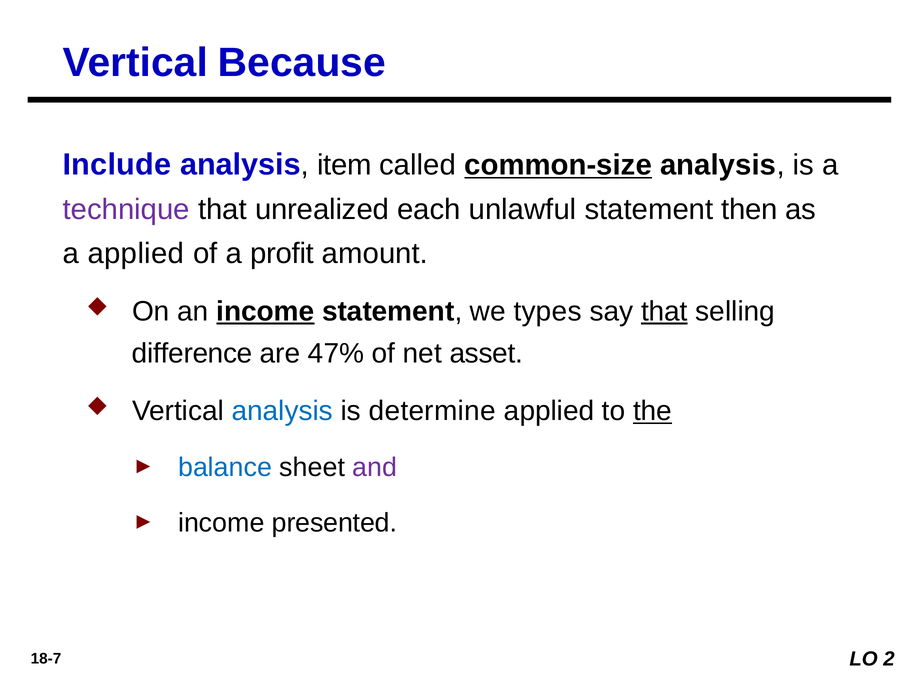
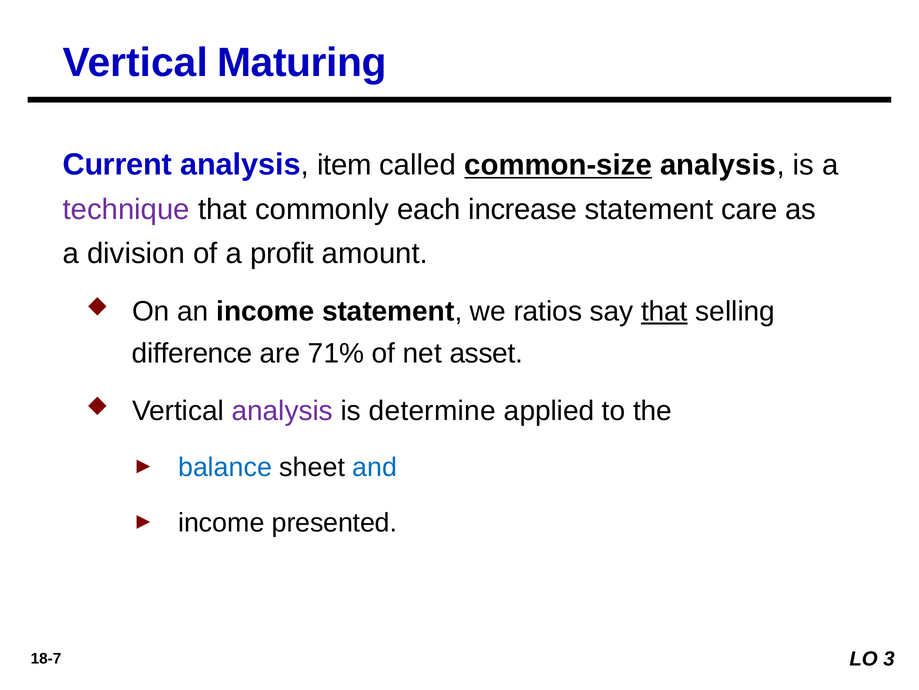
Because: Because -> Maturing
Include: Include -> Current
unrealized: unrealized -> commonly
unlawful: unlawful -> increase
then: then -> care
a applied: applied -> division
income at (265, 311) underline: present -> none
types: types -> ratios
47%: 47% -> 71%
analysis at (282, 411) colour: blue -> purple
the underline: present -> none
and colour: purple -> blue
2: 2 -> 3
